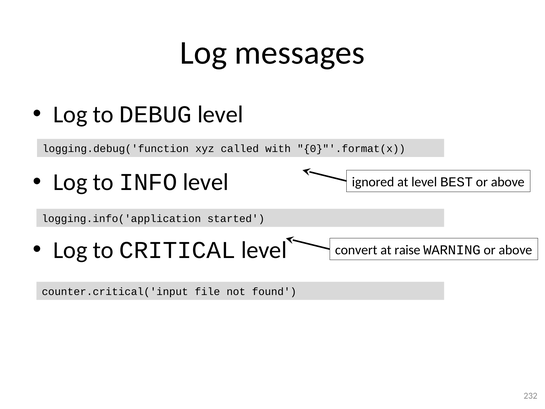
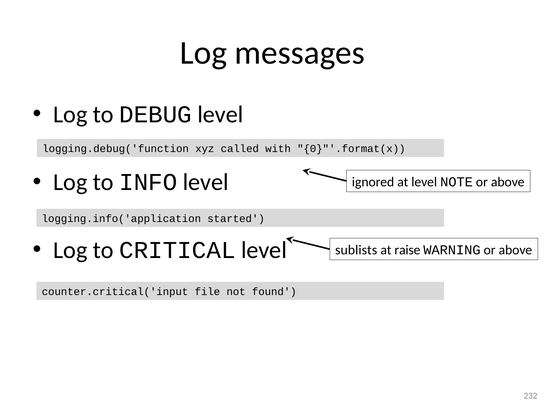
BEST: BEST -> NOTE
convert: convert -> sublists
